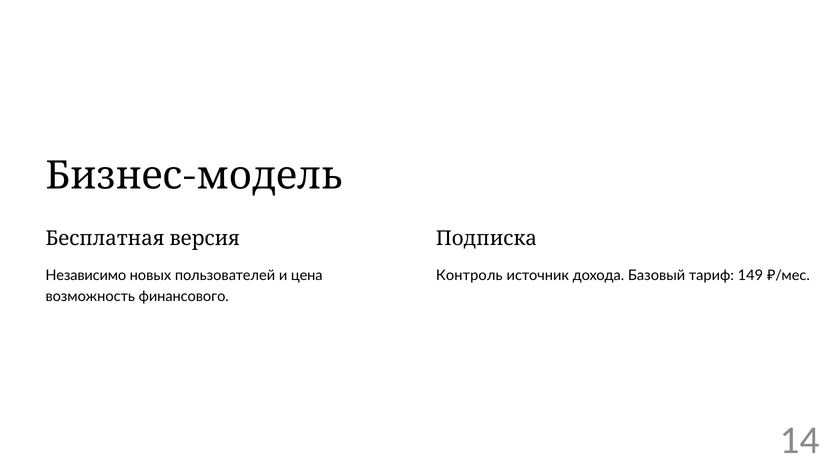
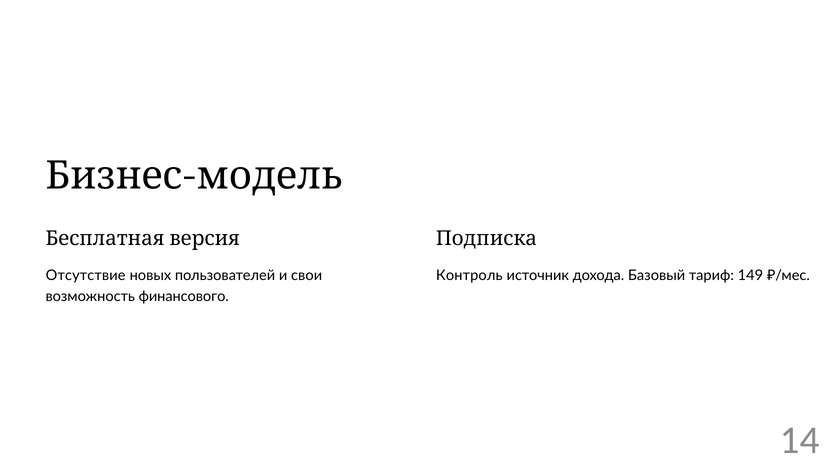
Независимо: Независимо -> Отсутствие
цена: цена -> свои
